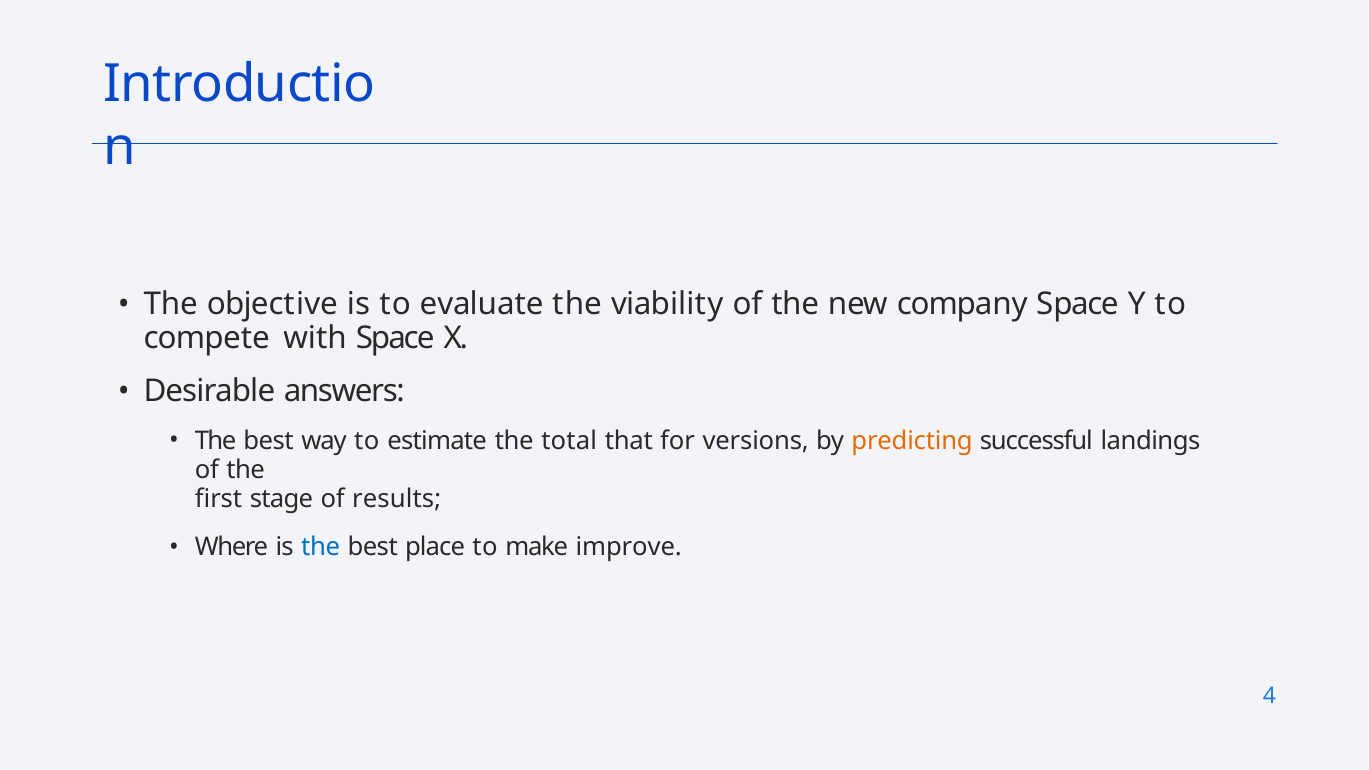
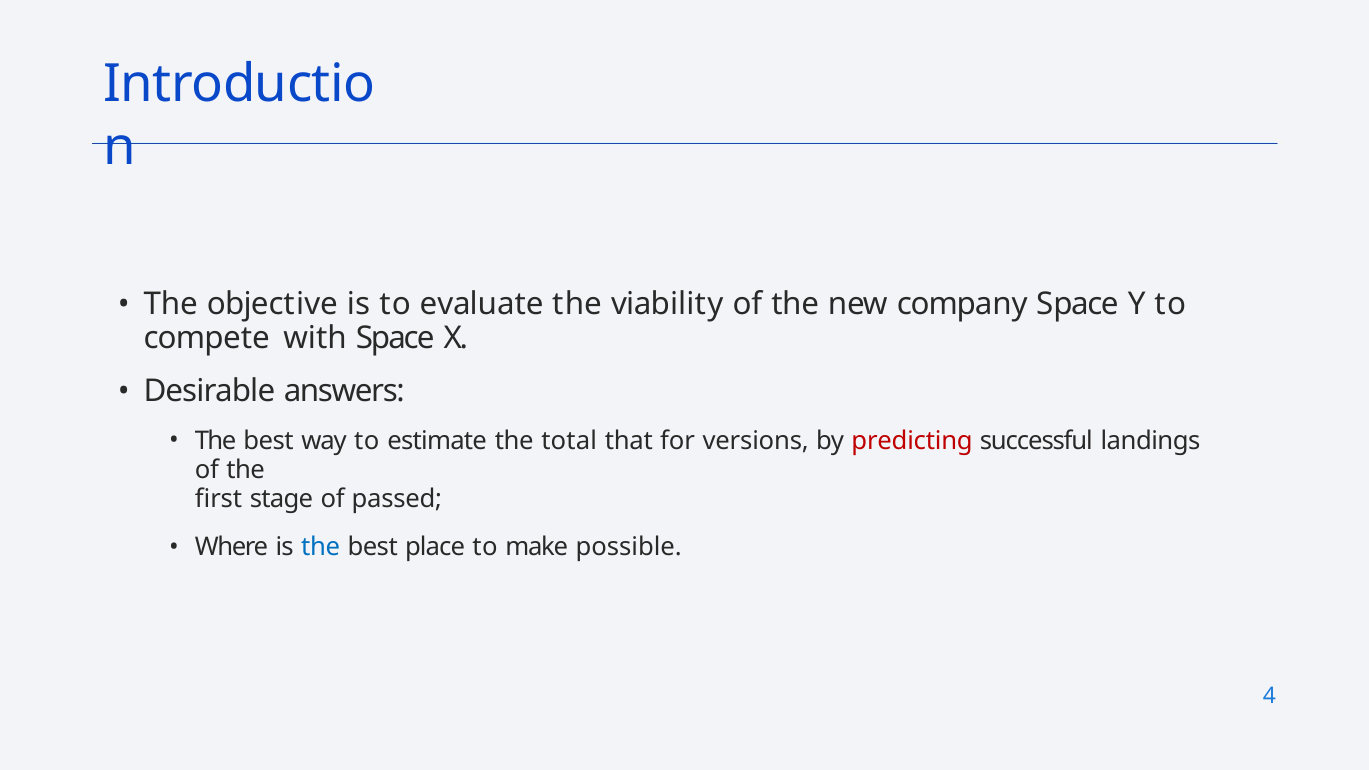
predicting colour: orange -> red
results: results -> passed
improve: improve -> possible
